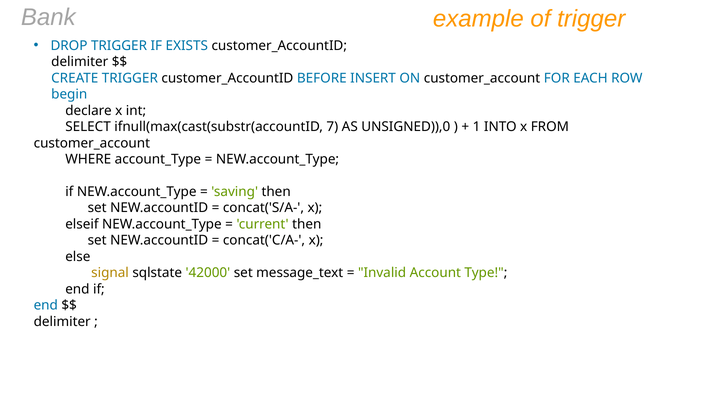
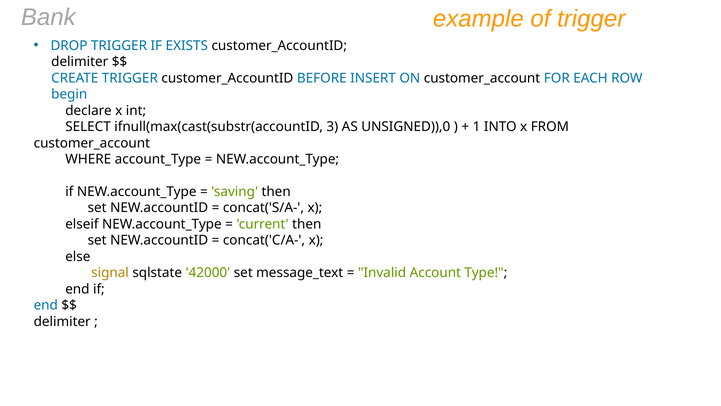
7: 7 -> 3
